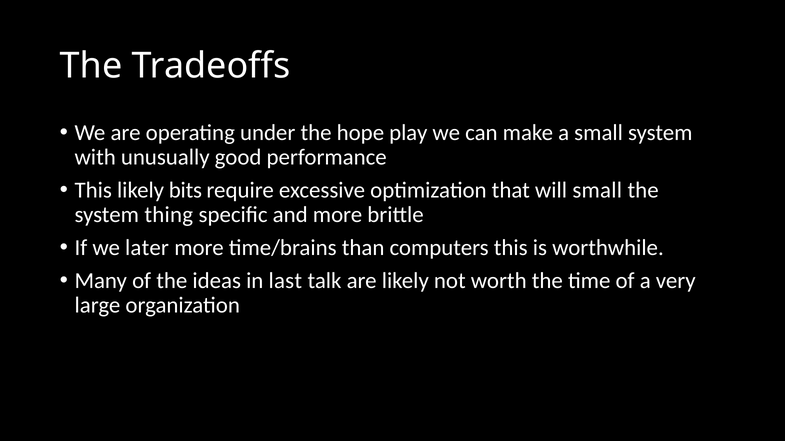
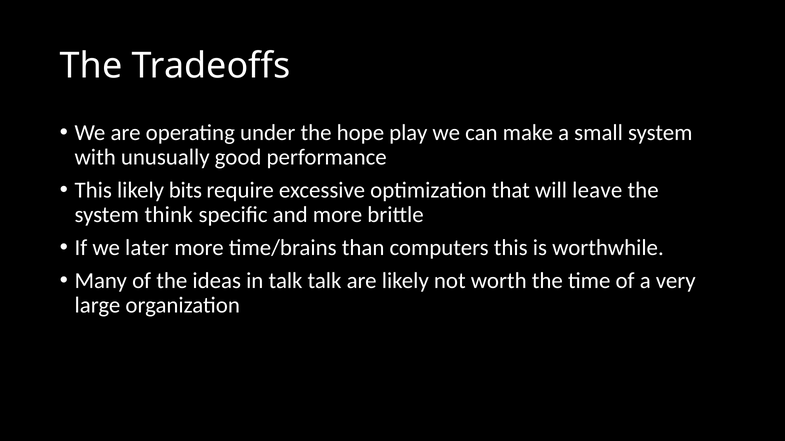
will small: small -> leave
thing: thing -> think
in last: last -> talk
